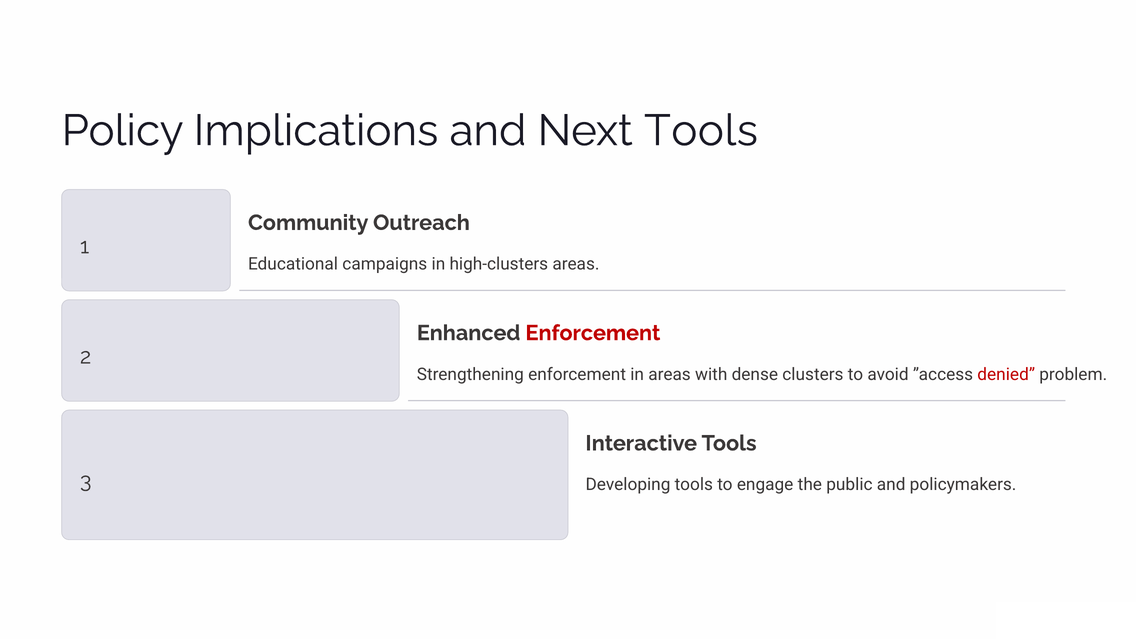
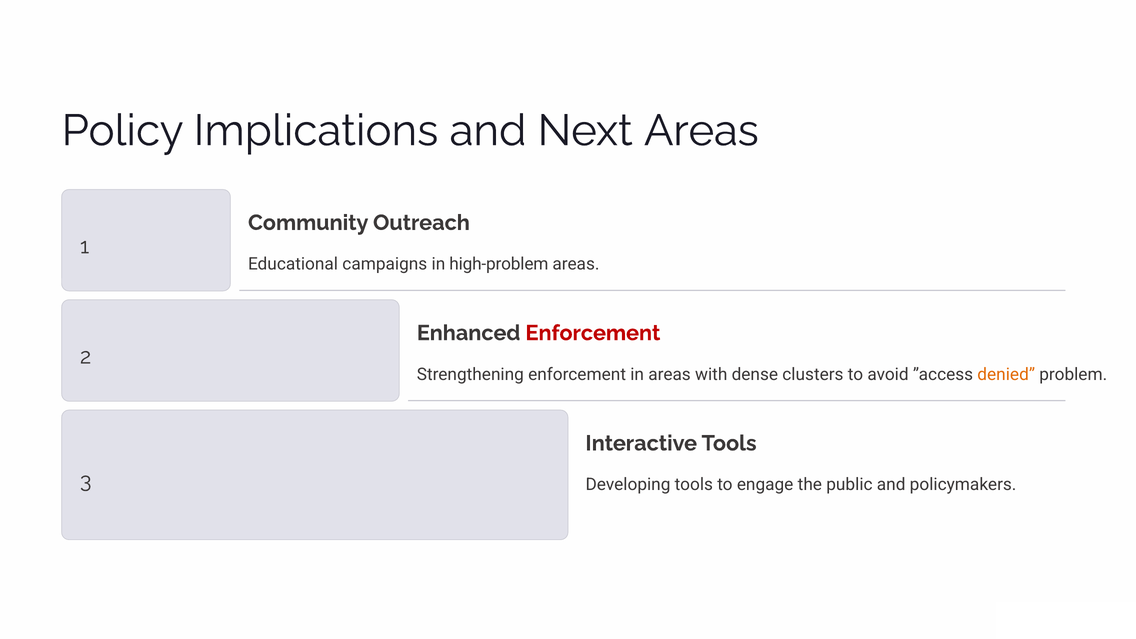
Next Tools: Tools -> Areas
high-clusters: high-clusters -> high-problem
denied colour: red -> orange
